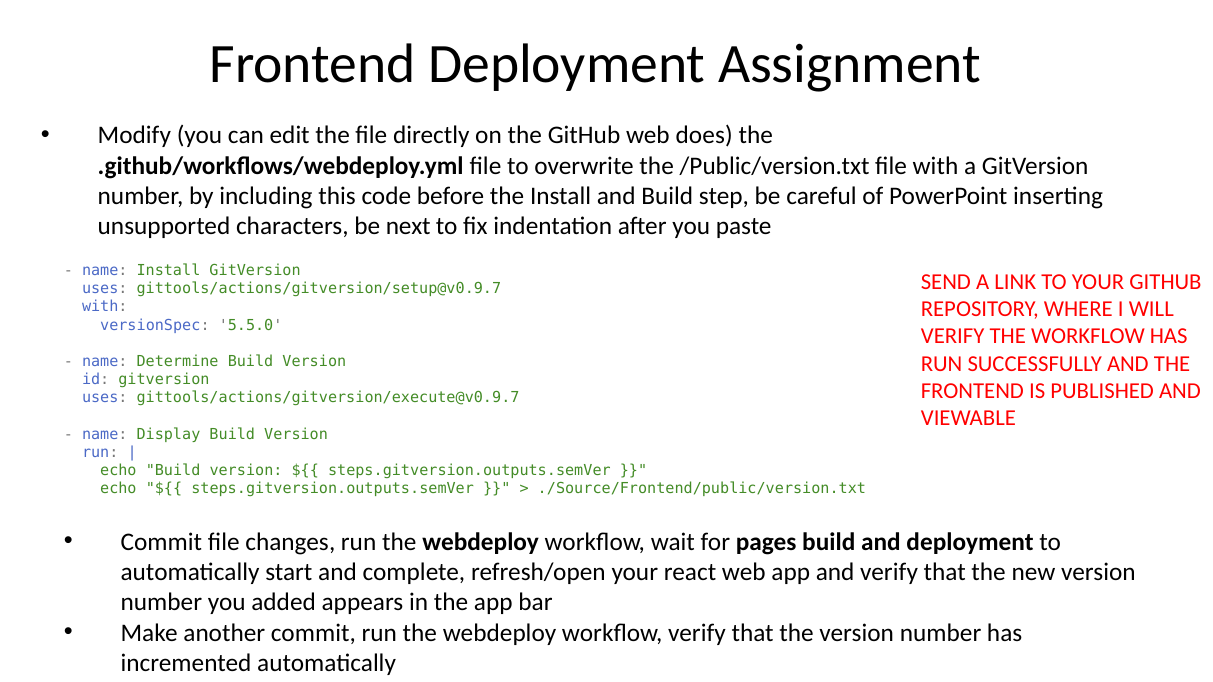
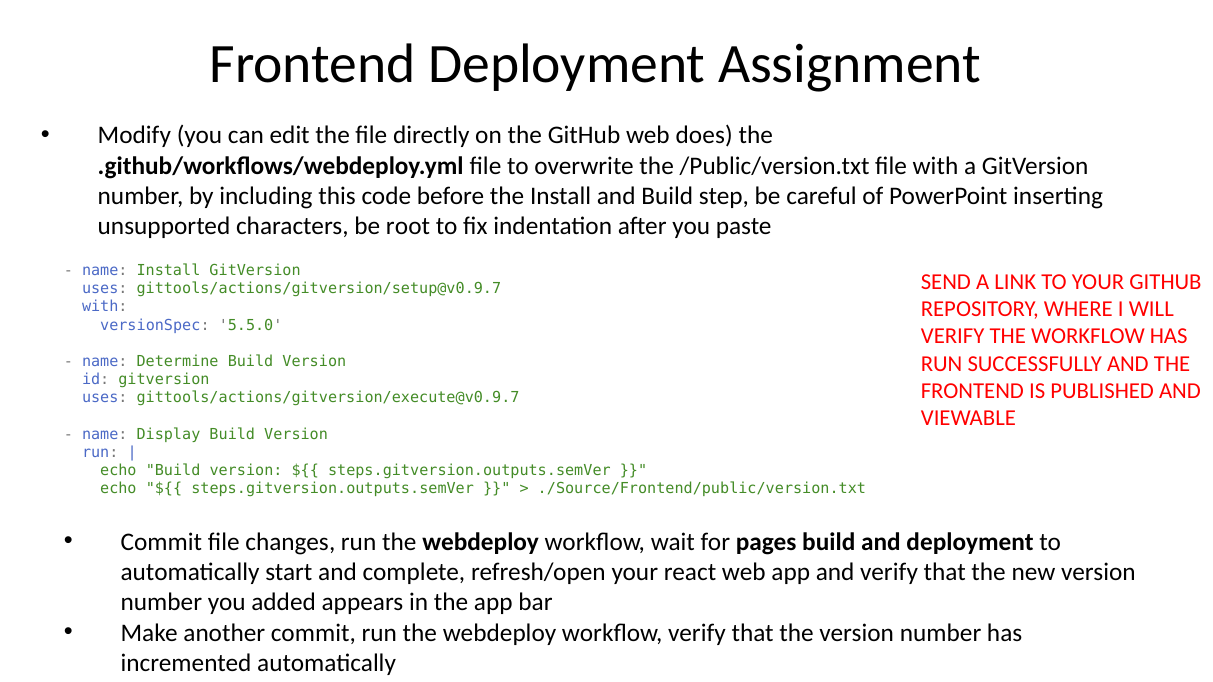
next: next -> root
